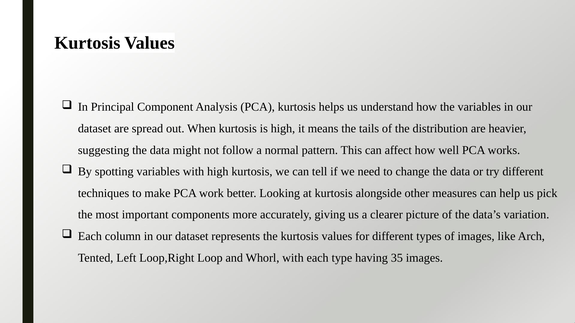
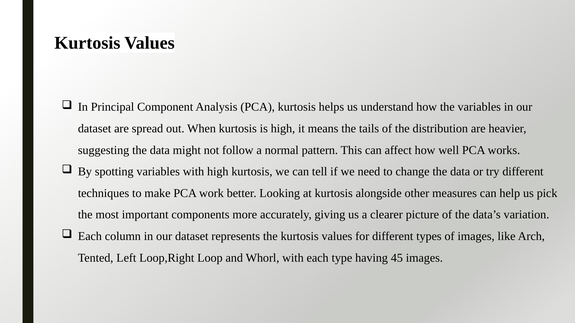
35: 35 -> 45
